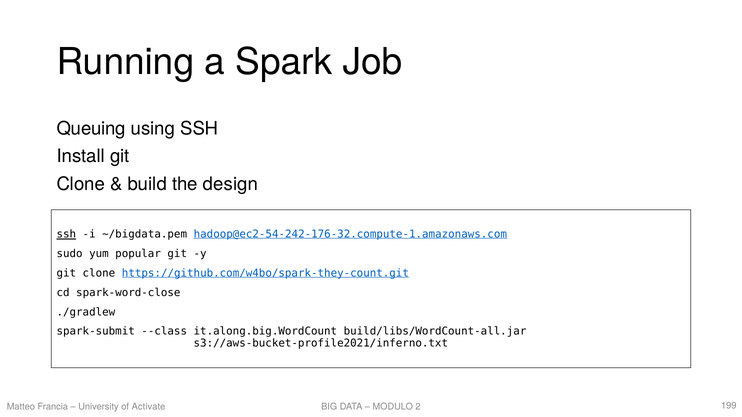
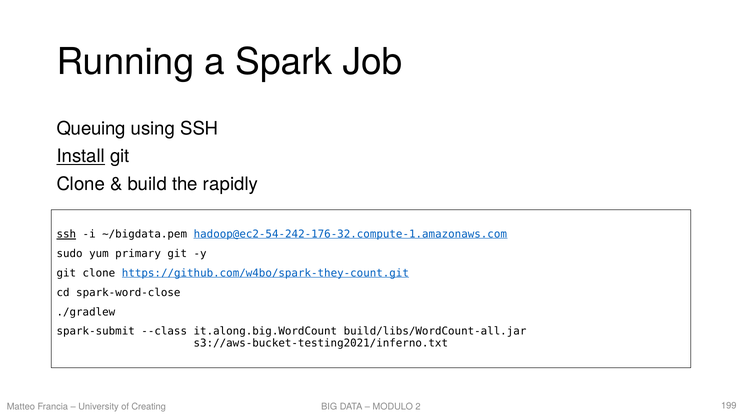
Install underline: none -> present
design: design -> rapidly
popular: popular -> primary
s3://aws-bucket-profile2021/inferno.txt: s3://aws-bucket-profile2021/inferno.txt -> s3://aws-bucket-testing2021/inferno.txt
Activate: Activate -> Creating
